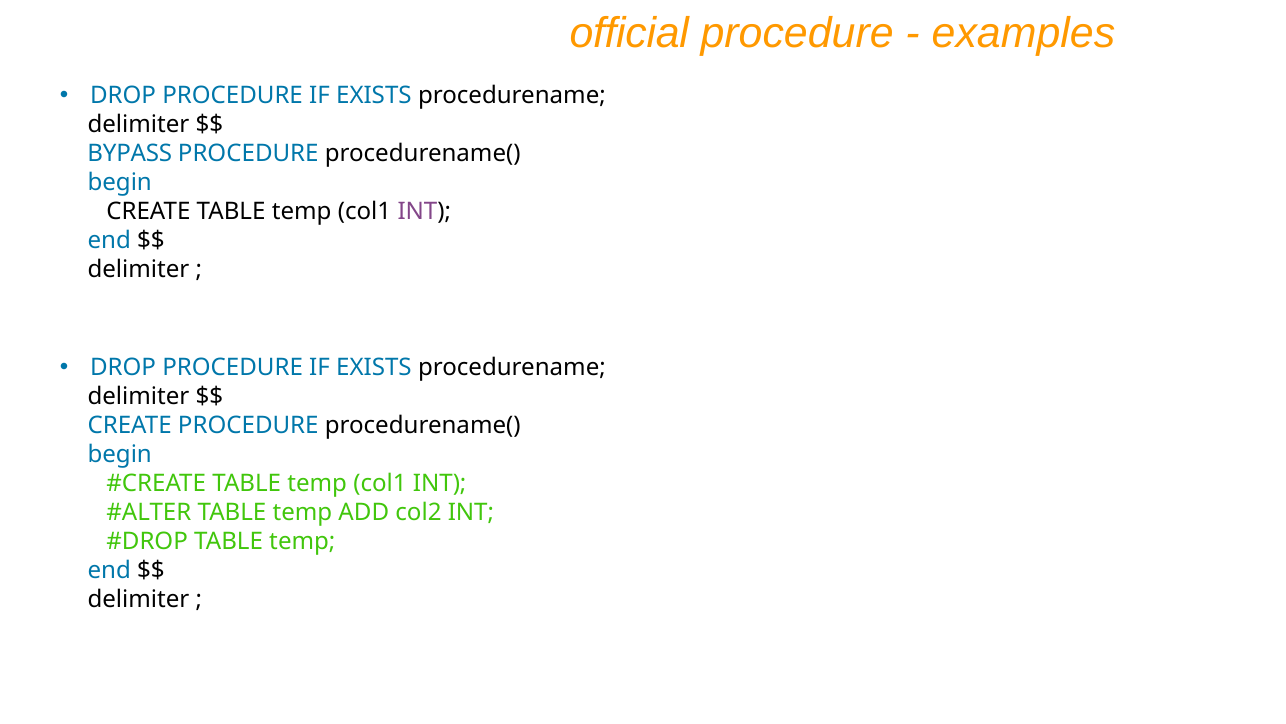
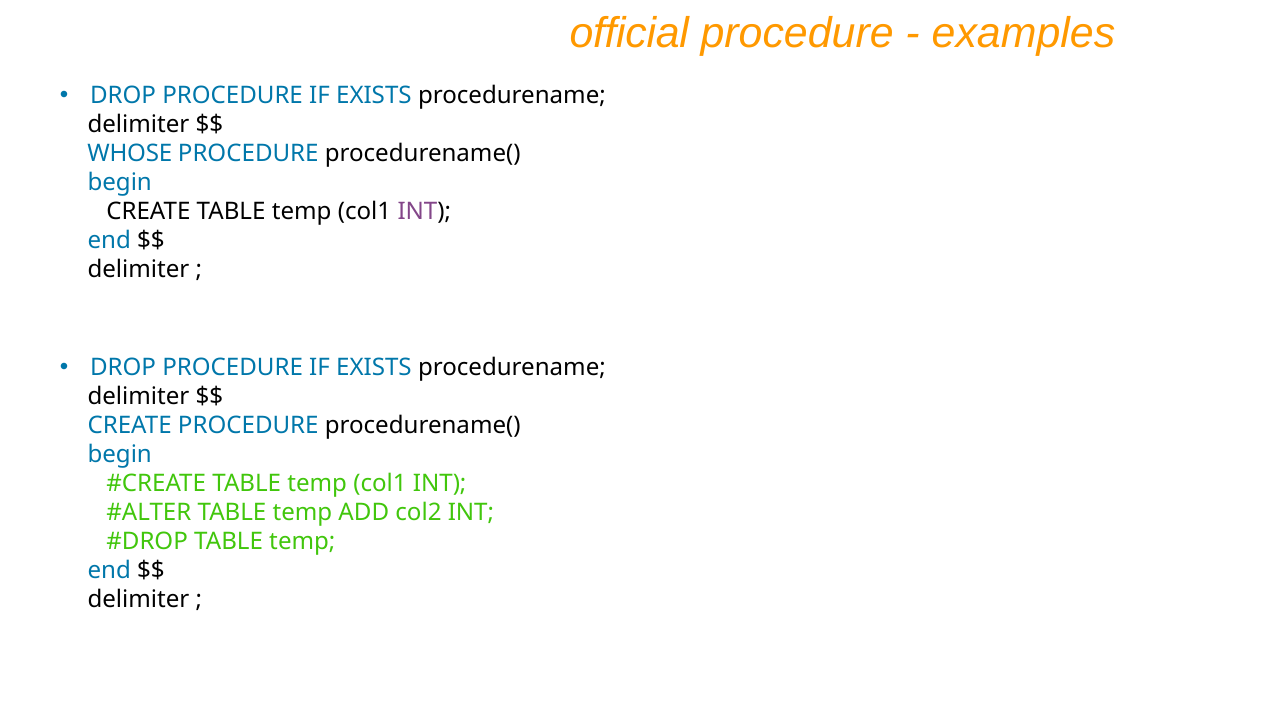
BYPASS: BYPASS -> WHOSE
